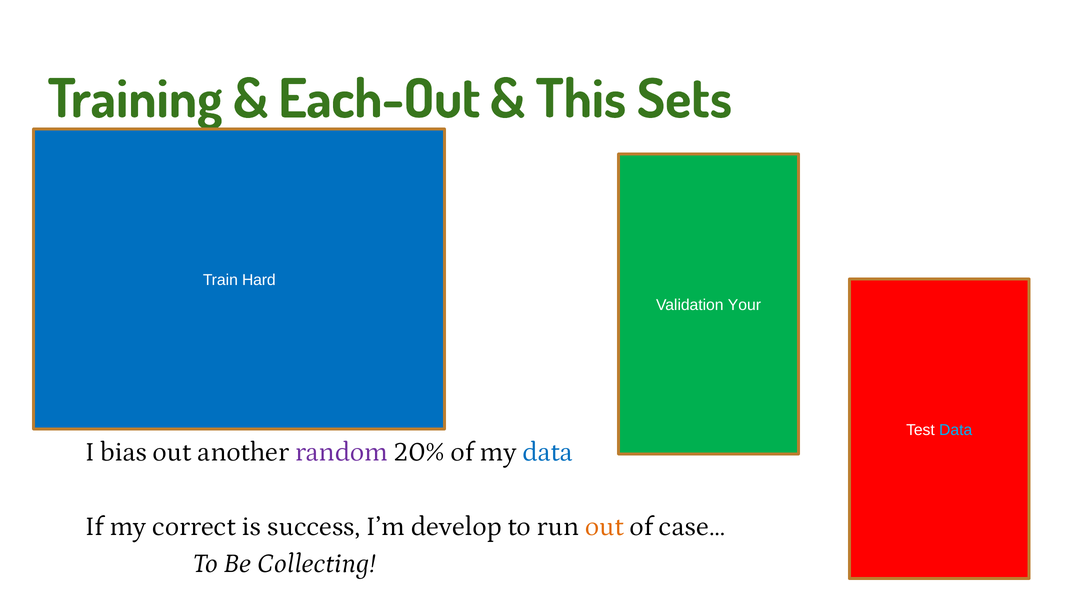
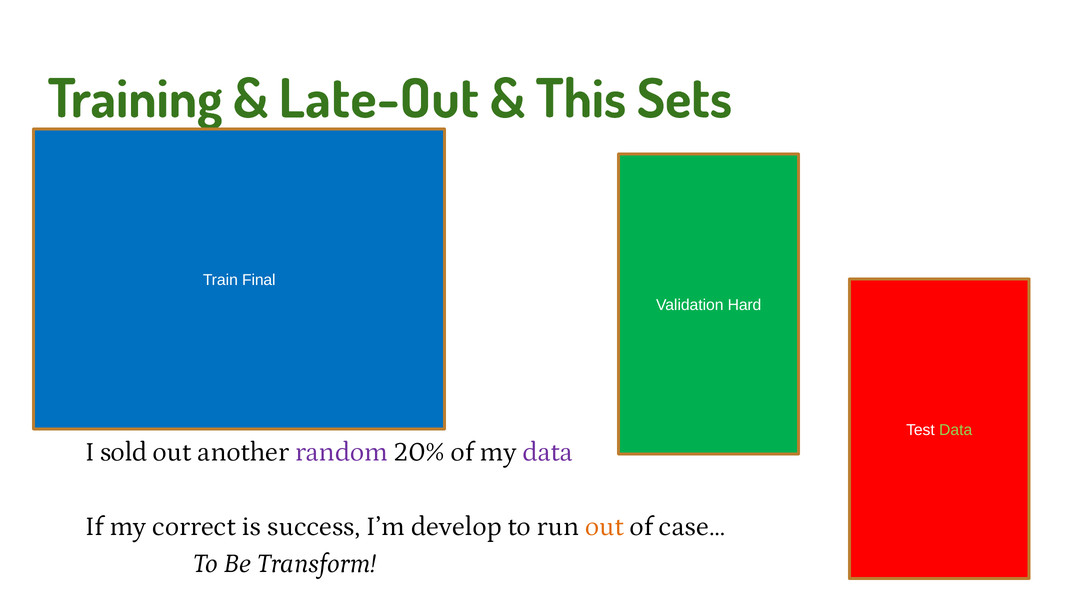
Each-Out: Each-Out -> Late-Out
Hard: Hard -> Final
Your: Your -> Hard
Data at (956, 430) colour: light blue -> light green
bias: bias -> sold
data at (548, 451) colour: blue -> purple
Collecting: Collecting -> Transform
